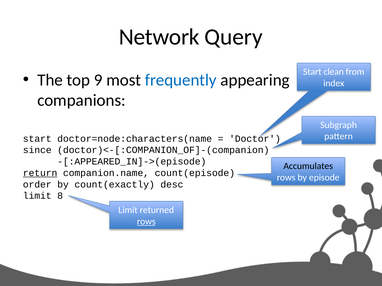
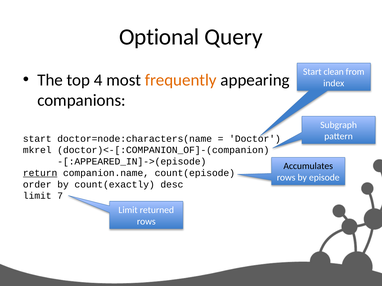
Network: Network -> Optional
9: 9 -> 4
frequently colour: blue -> orange
since: since -> mkrel
8: 8 -> 7
rows at (146, 222) underline: present -> none
